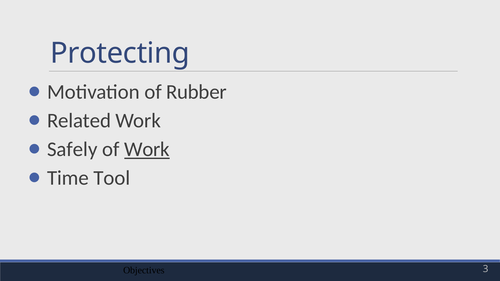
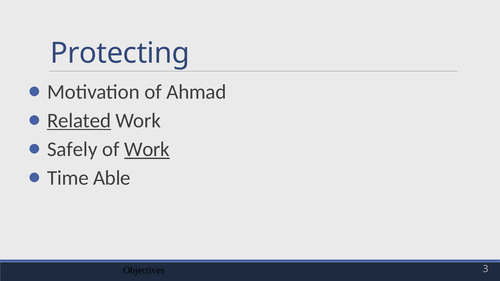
Rubber: Rubber -> Ahmad
Related underline: none -> present
Tool: Tool -> Able
